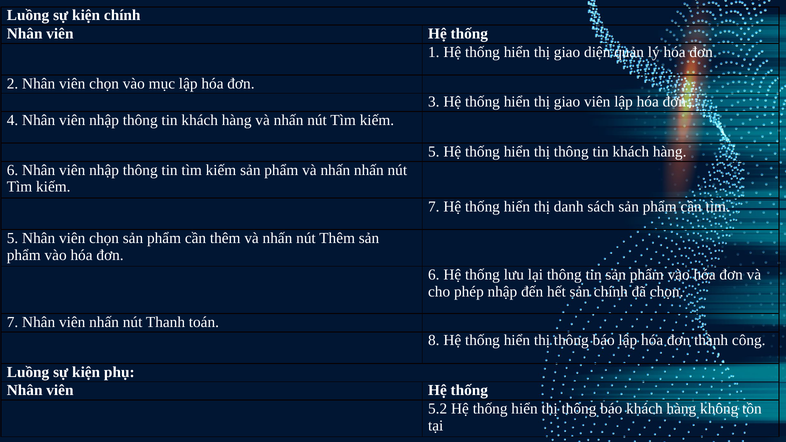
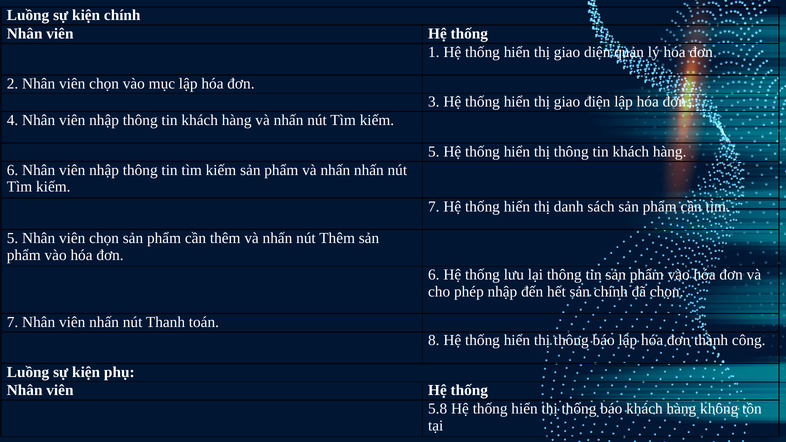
giao viên: viên -> điện
5.2: 5.2 -> 5.8
